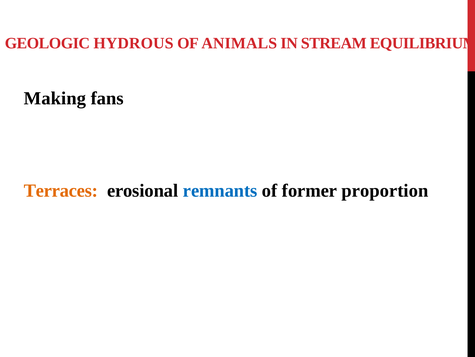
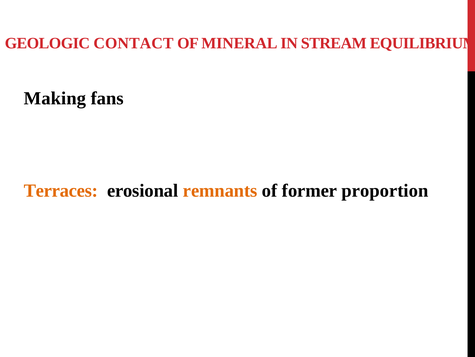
HYDROUS: HYDROUS -> CONTACT
ANIMALS: ANIMALS -> MINERAL
remnants colour: blue -> orange
